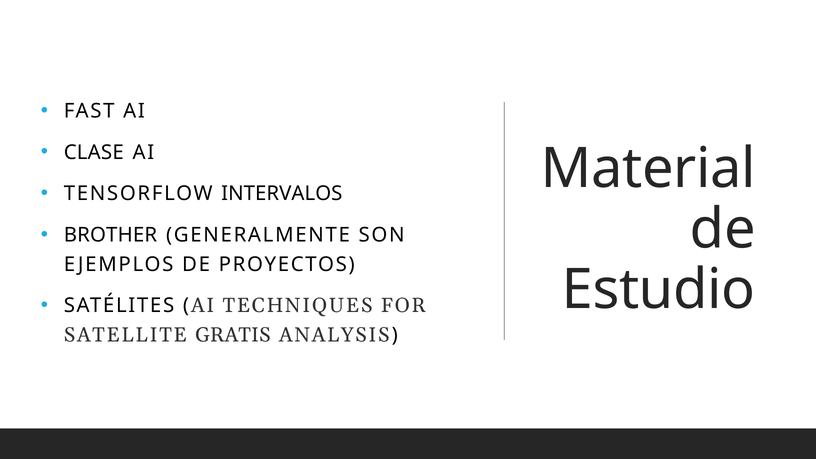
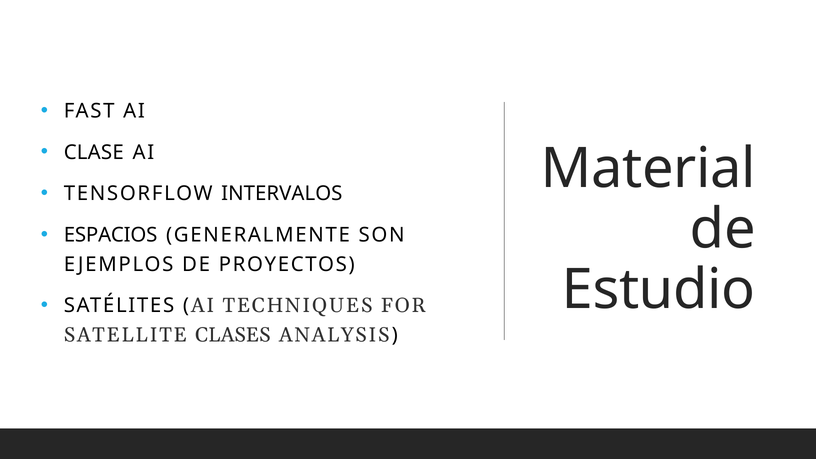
BROTHER: BROTHER -> ESPACIOS
GRATIS: GRATIS -> CLASES
